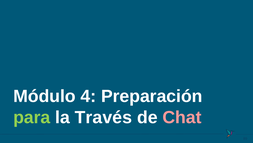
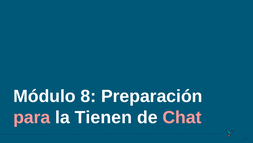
4: 4 -> 8
para colour: light green -> pink
Través: Través -> Tienen
